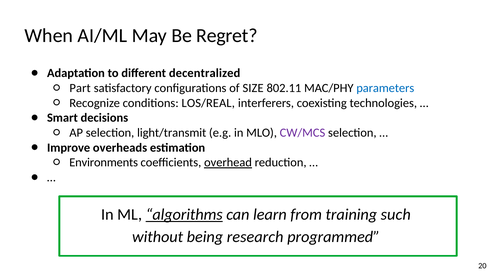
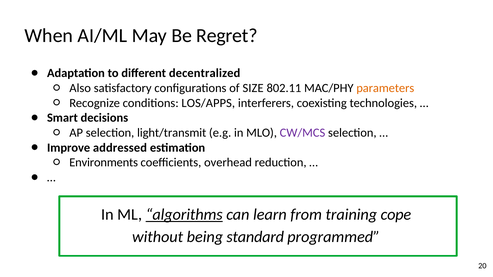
Part: Part -> Also
parameters colour: blue -> orange
LOS/REAL: LOS/REAL -> LOS/APPS
overheads: overheads -> addressed
overhead underline: present -> none
such: such -> cope
research: research -> standard
